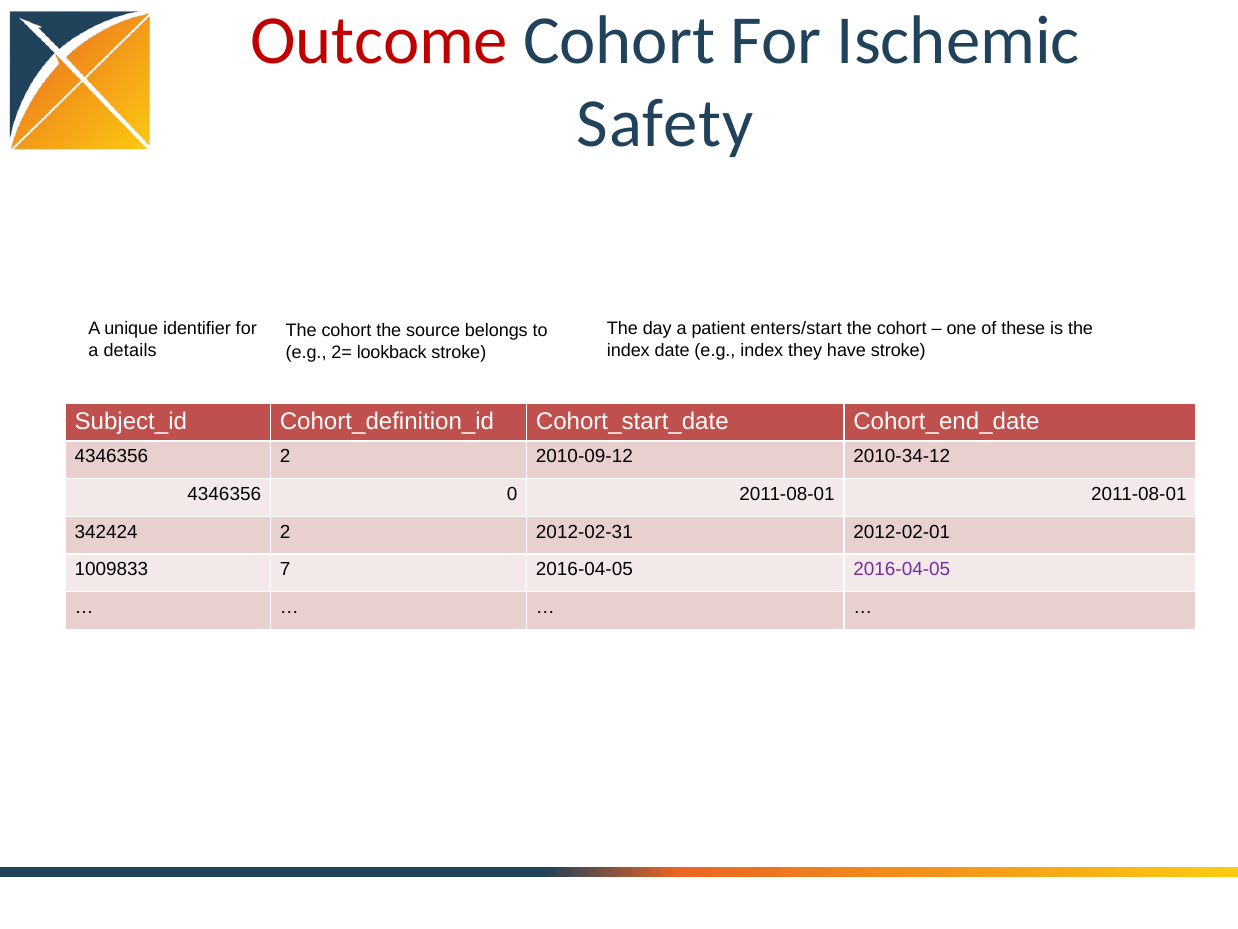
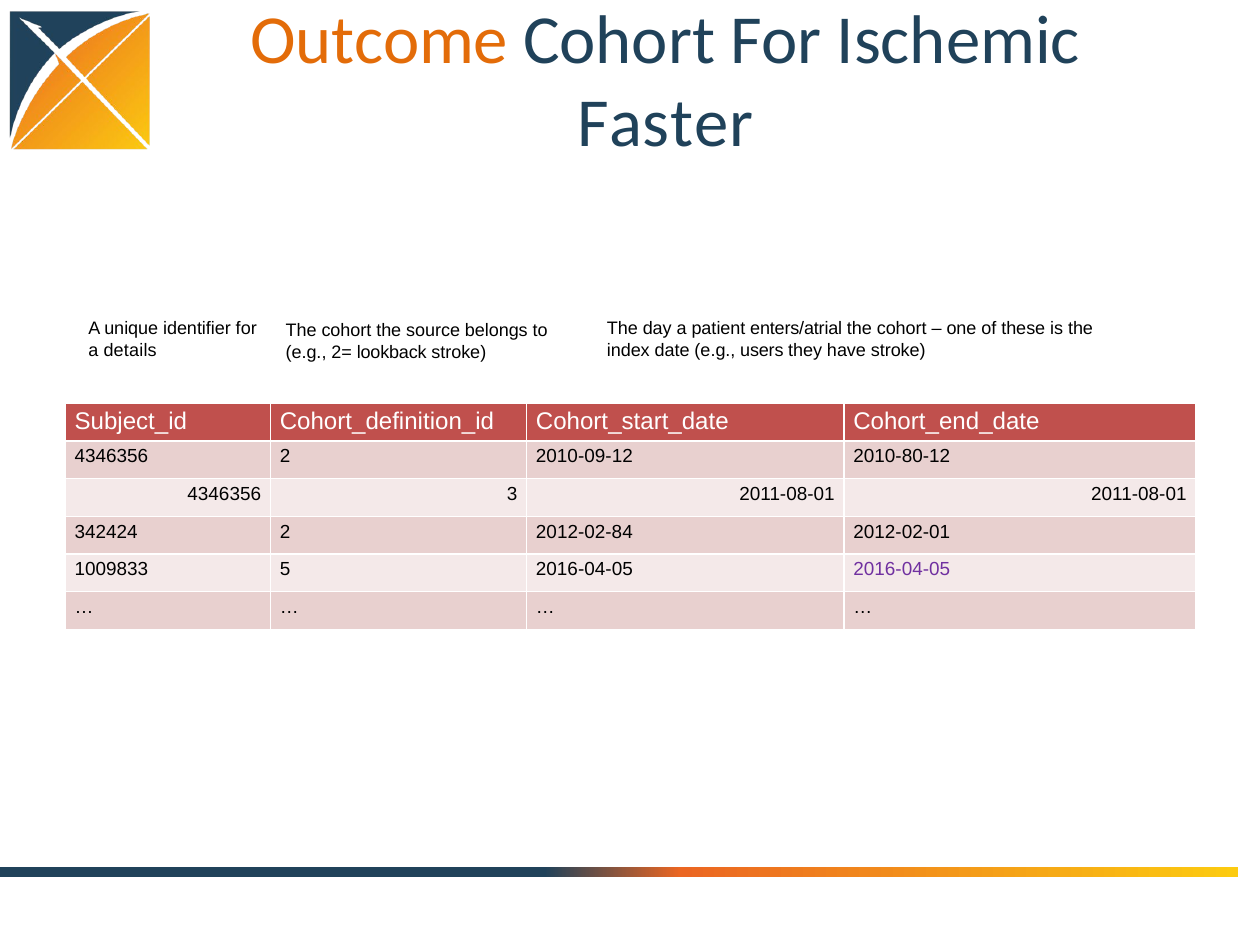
Outcome colour: red -> orange
Safety: Safety -> Faster
enters/start: enters/start -> enters/atrial
e.g index: index -> users
2010-34-12: 2010-34-12 -> 2010-80-12
0: 0 -> 3
2012-02-31: 2012-02-31 -> 2012-02-84
7: 7 -> 5
